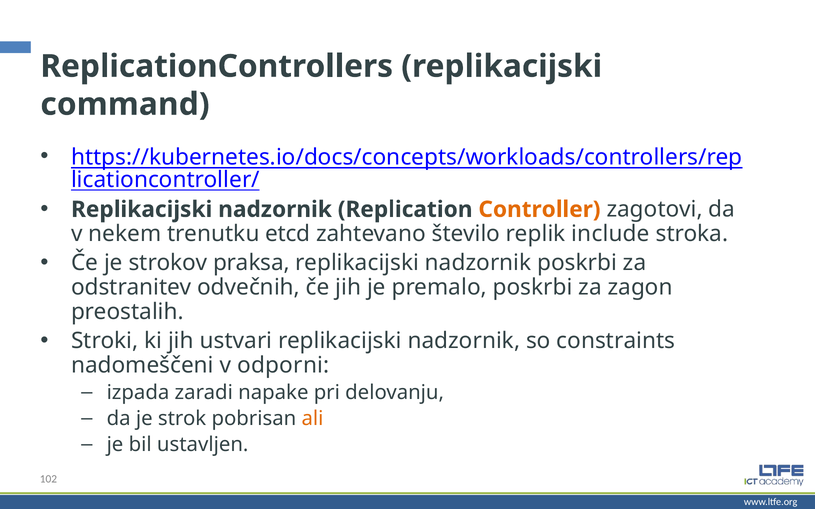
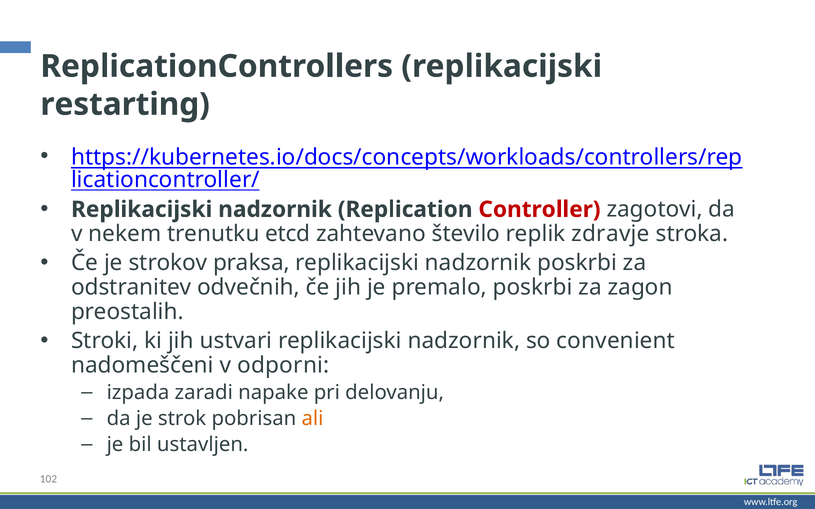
command: command -> restarting
Controller colour: orange -> red
include: include -> zdravje
constraints: constraints -> convenient
